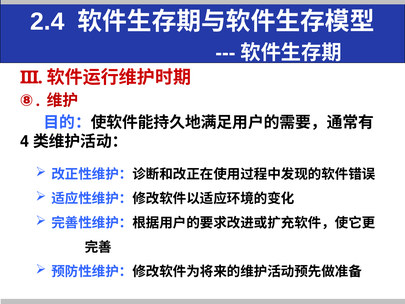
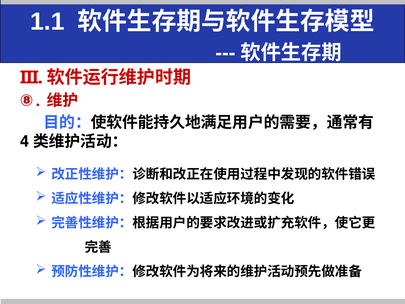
2.4: 2.4 -> 1.1
